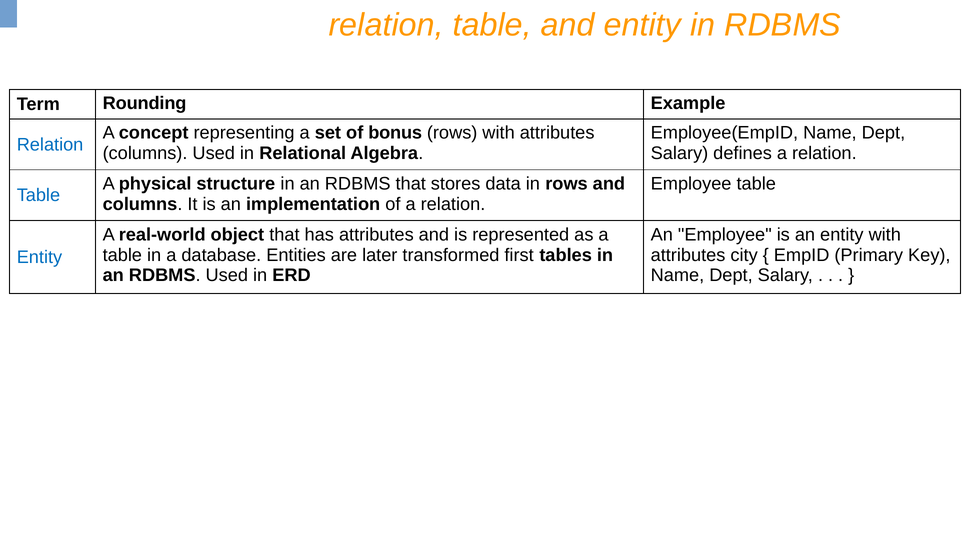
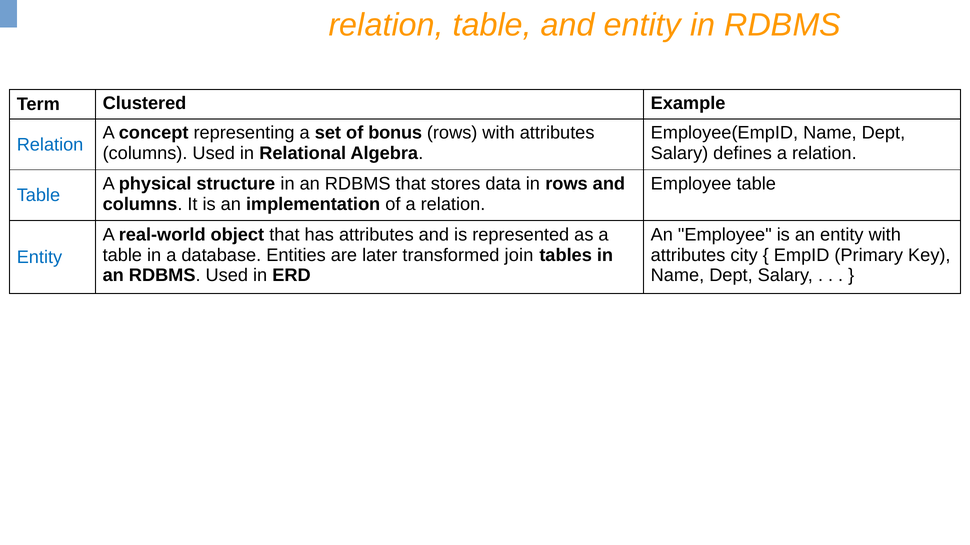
Rounding: Rounding -> Clustered
first: first -> join
